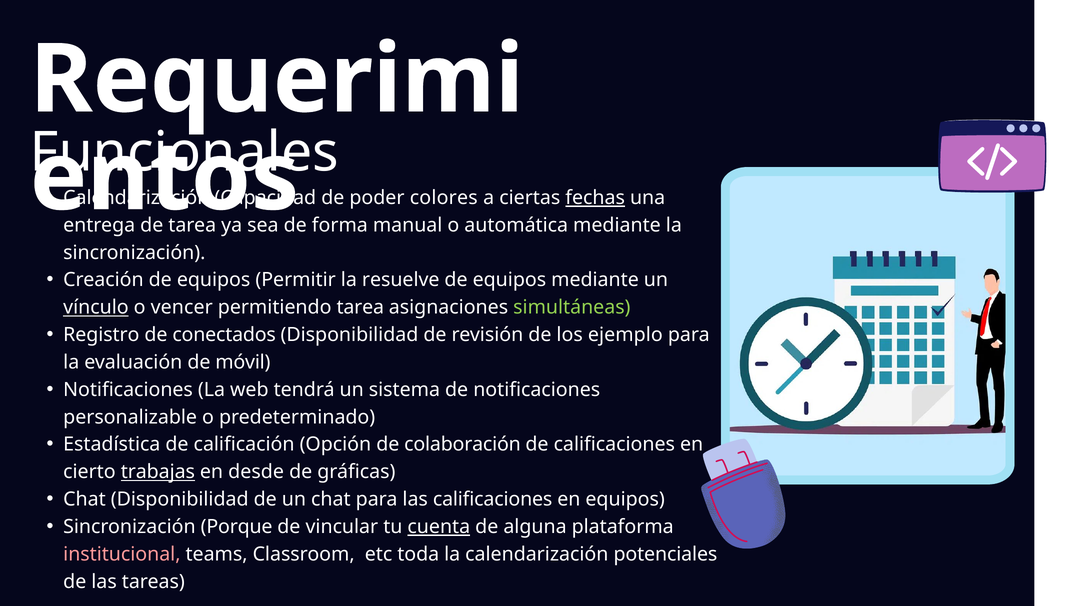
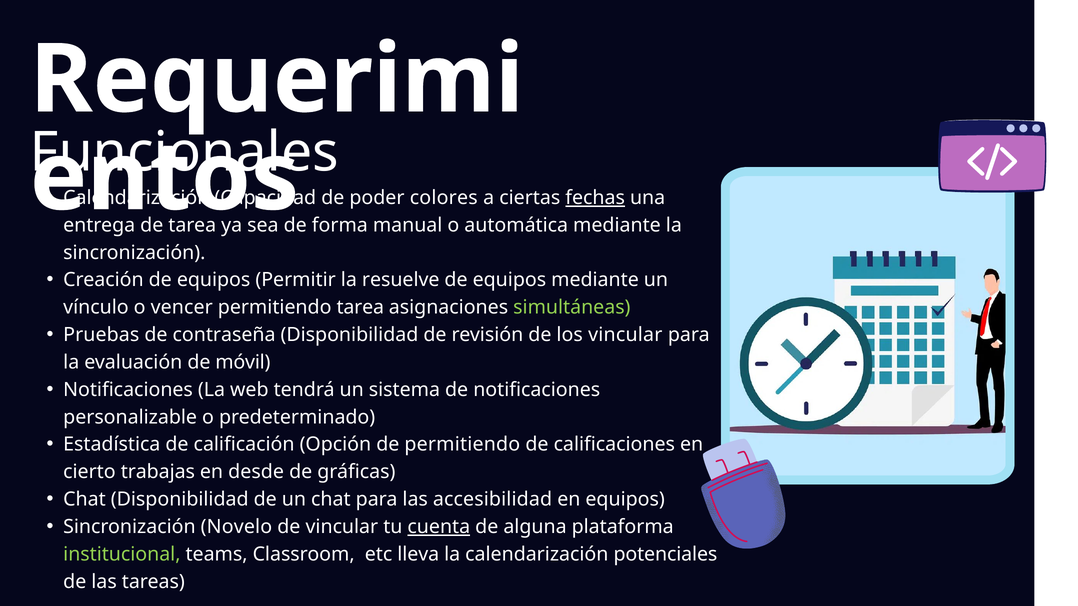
vínculo underline: present -> none
Registro: Registro -> Pruebas
conectados: conectados -> contraseña
los ejemplo: ejemplo -> vincular
de colaboración: colaboración -> permitiendo
trabajas underline: present -> none
las calificaciones: calificaciones -> accesibilidad
Porque: Porque -> Novelo
institucional colour: pink -> light green
toda: toda -> lleva
